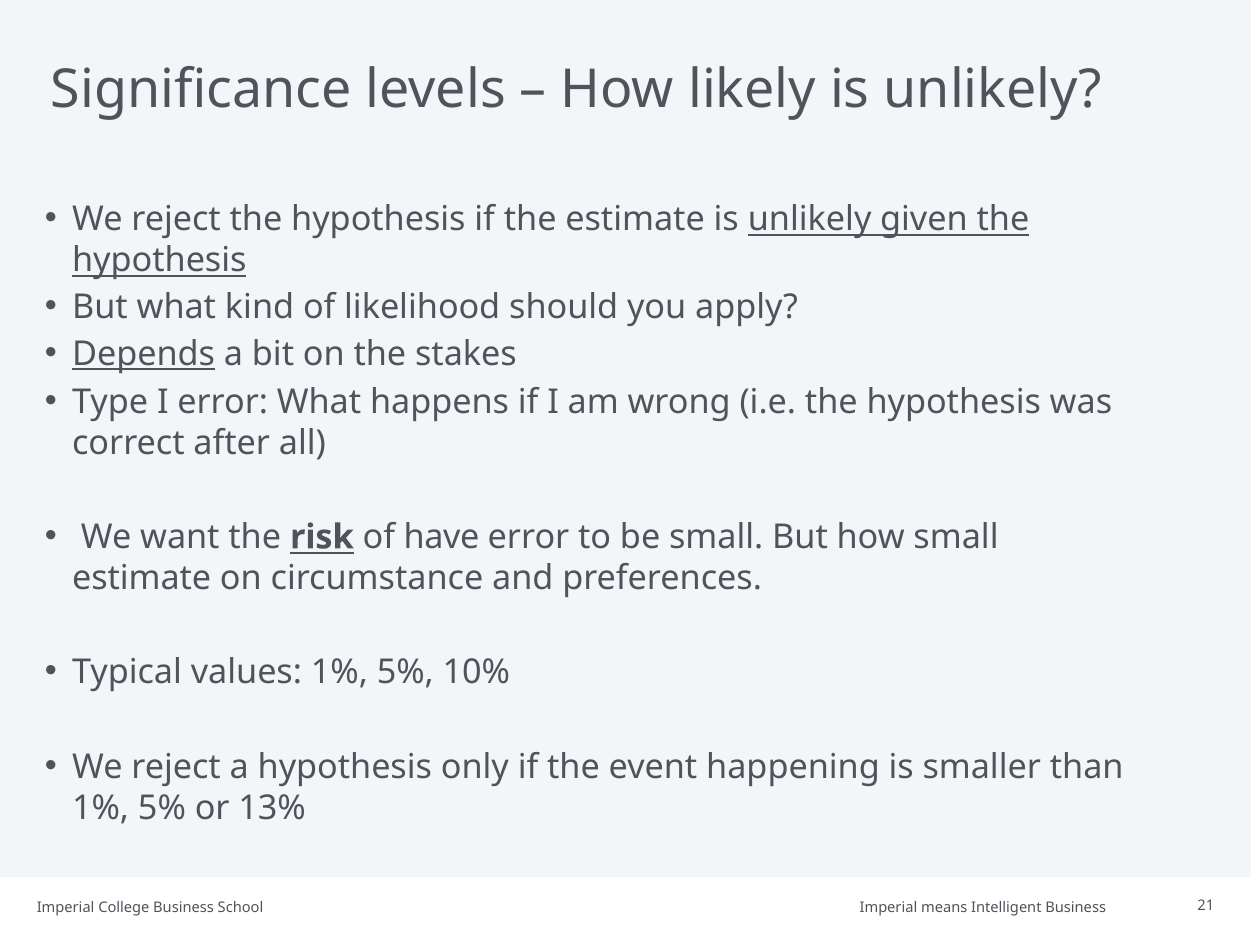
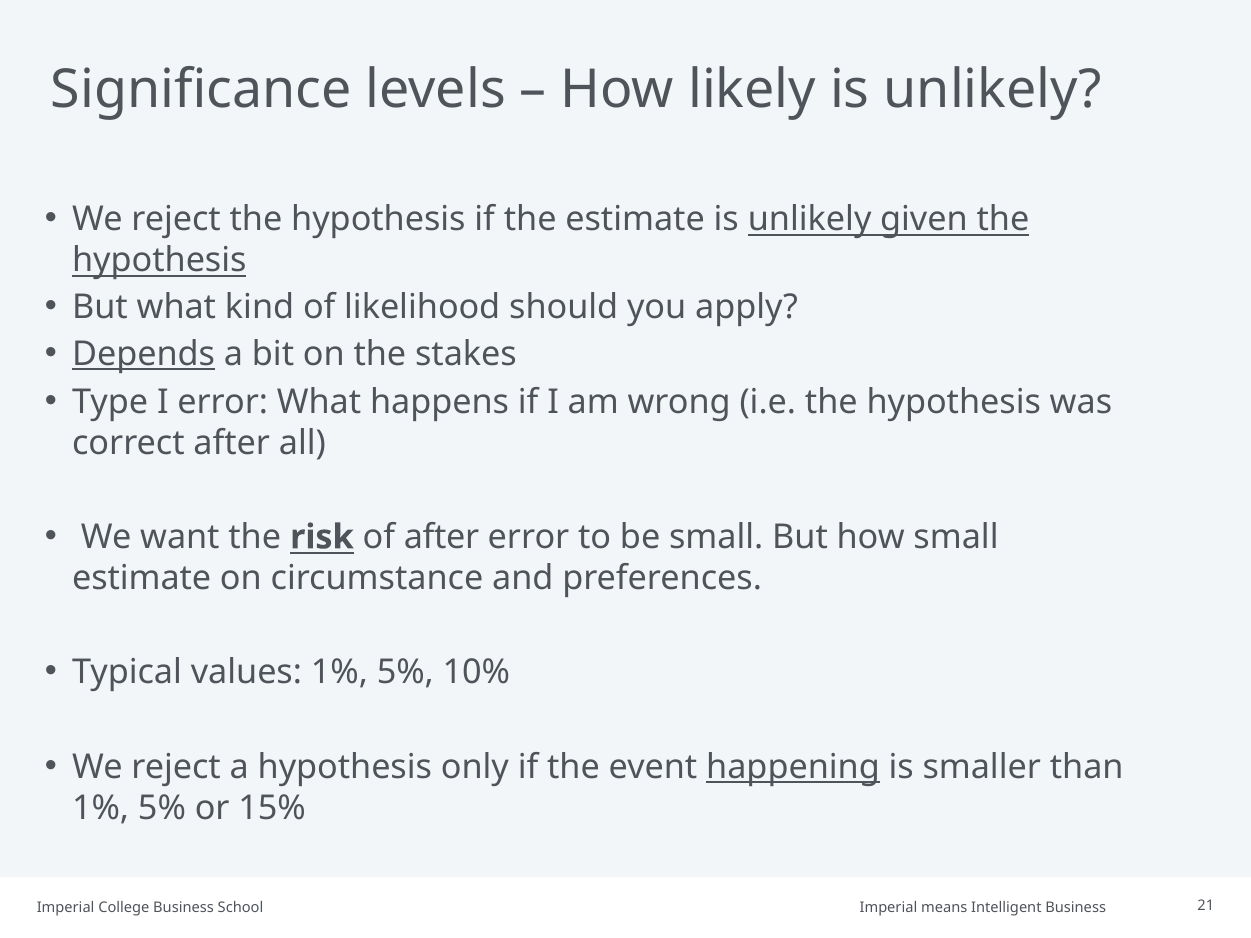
of have: have -> after
happening underline: none -> present
13%: 13% -> 15%
